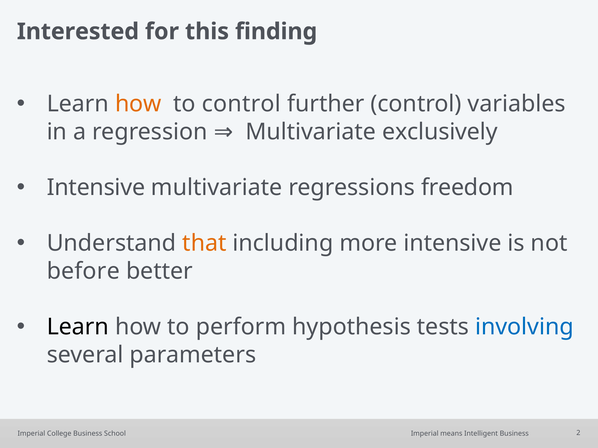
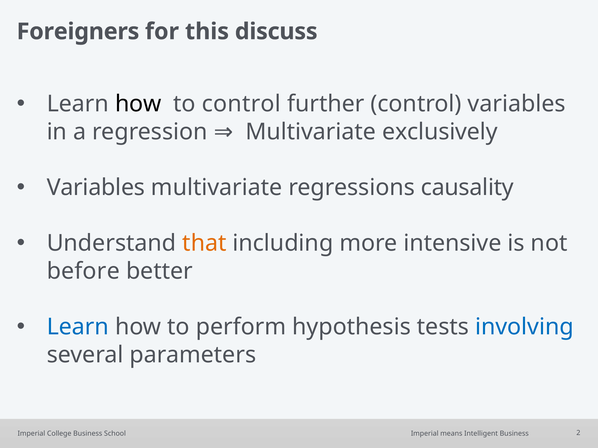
Interested: Interested -> Foreigners
finding: finding -> discuss
how at (138, 104) colour: orange -> black
Intensive at (96, 188): Intensive -> Variables
freedom: freedom -> causality
Learn at (78, 327) colour: black -> blue
